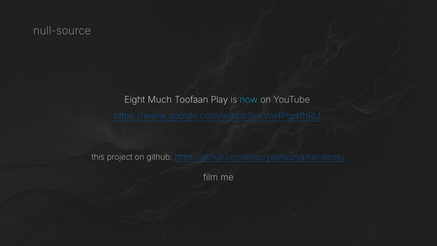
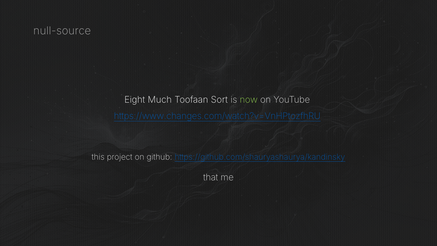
Play: Play -> Sort
now colour: light blue -> light green
https://www.google.com/watch?v=VnHPtozfhRU: https://www.google.com/watch?v=VnHPtozfhRU -> https://www.changes.com/watch?v=VnHPtozfhRU
film: film -> that
